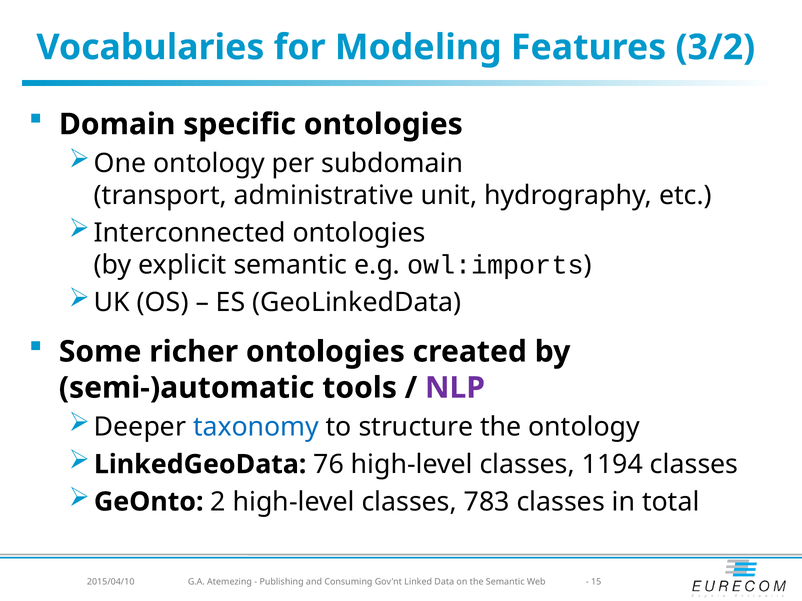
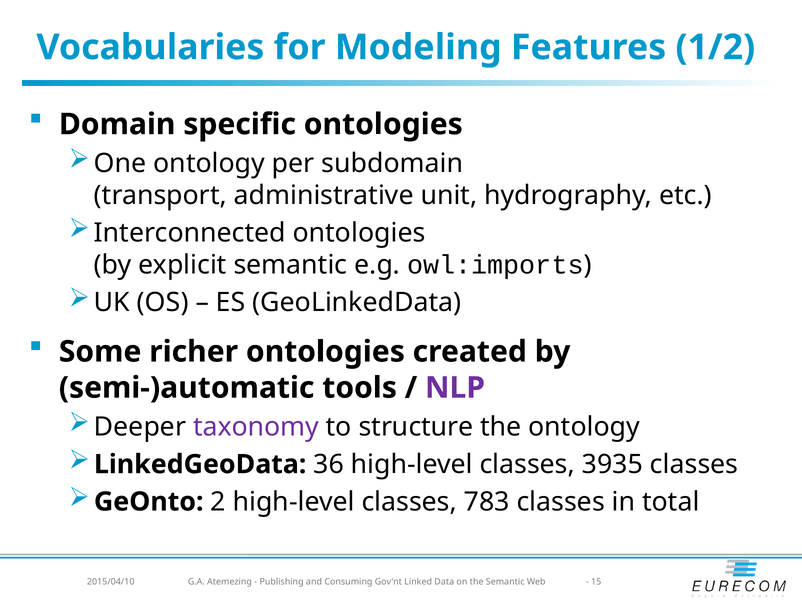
3/2: 3/2 -> 1/2
taxonomy colour: blue -> purple
76: 76 -> 36
1194: 1194 -> 3935
